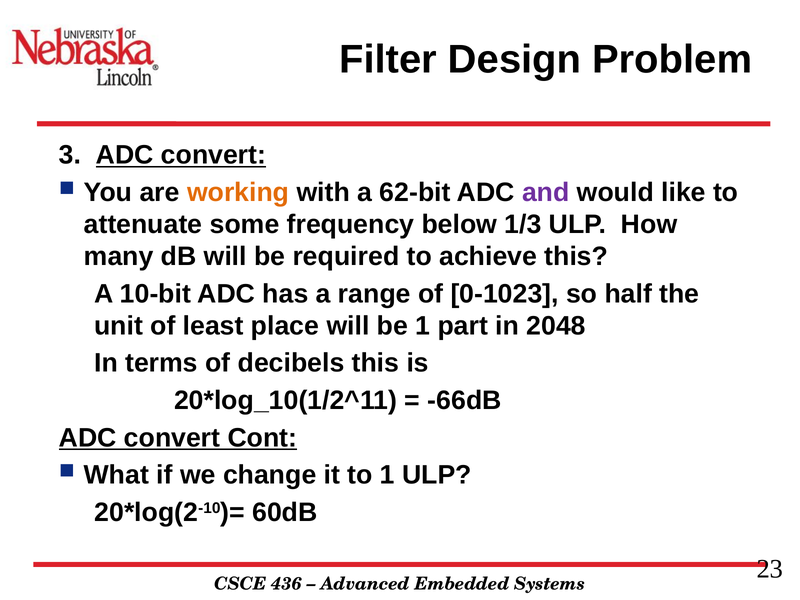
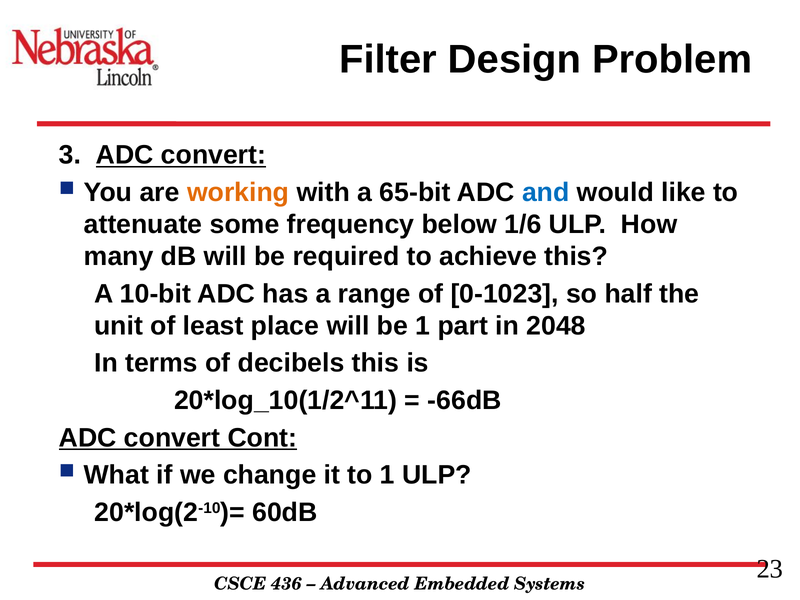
62-bit: 62-bit -> 65-bit
and colour: purple -> blue
1/3: 1/3 -> 1/6
